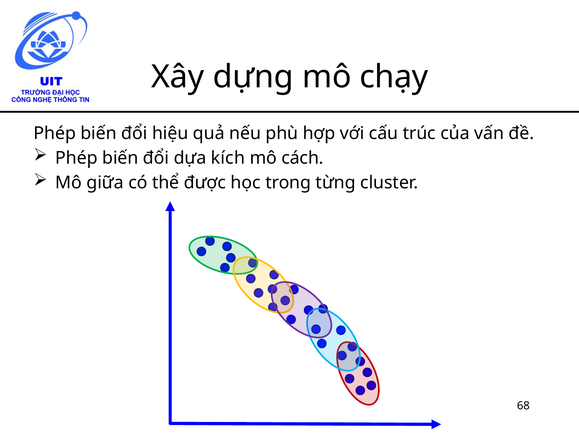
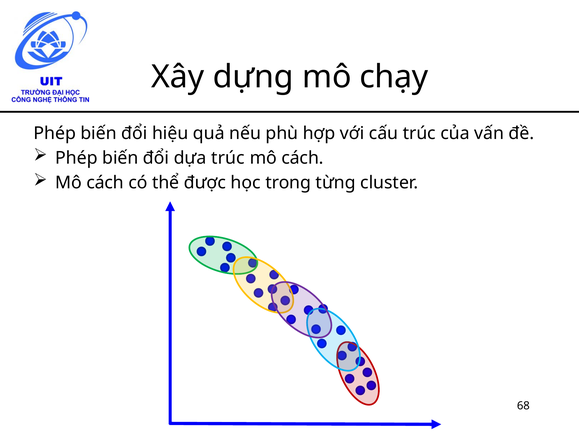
dựa kích: kích -> trúc
giữa at (105, 183): giữa -> cách
